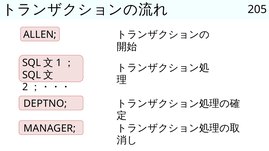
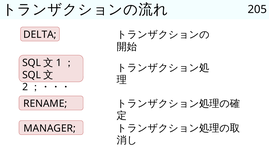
ALLEN: ALLEN -> DELTA
DEPTNO: DEPTNO -> RENAME
